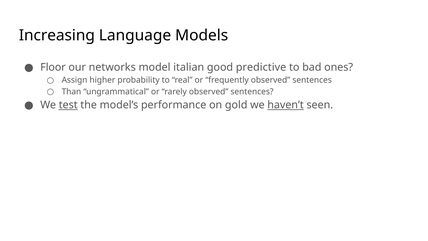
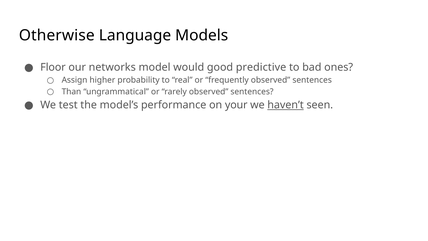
Increasing: Increasing -> Otherwise
italian: italian -> would
test underline: present -> none
gold: gold -> your
